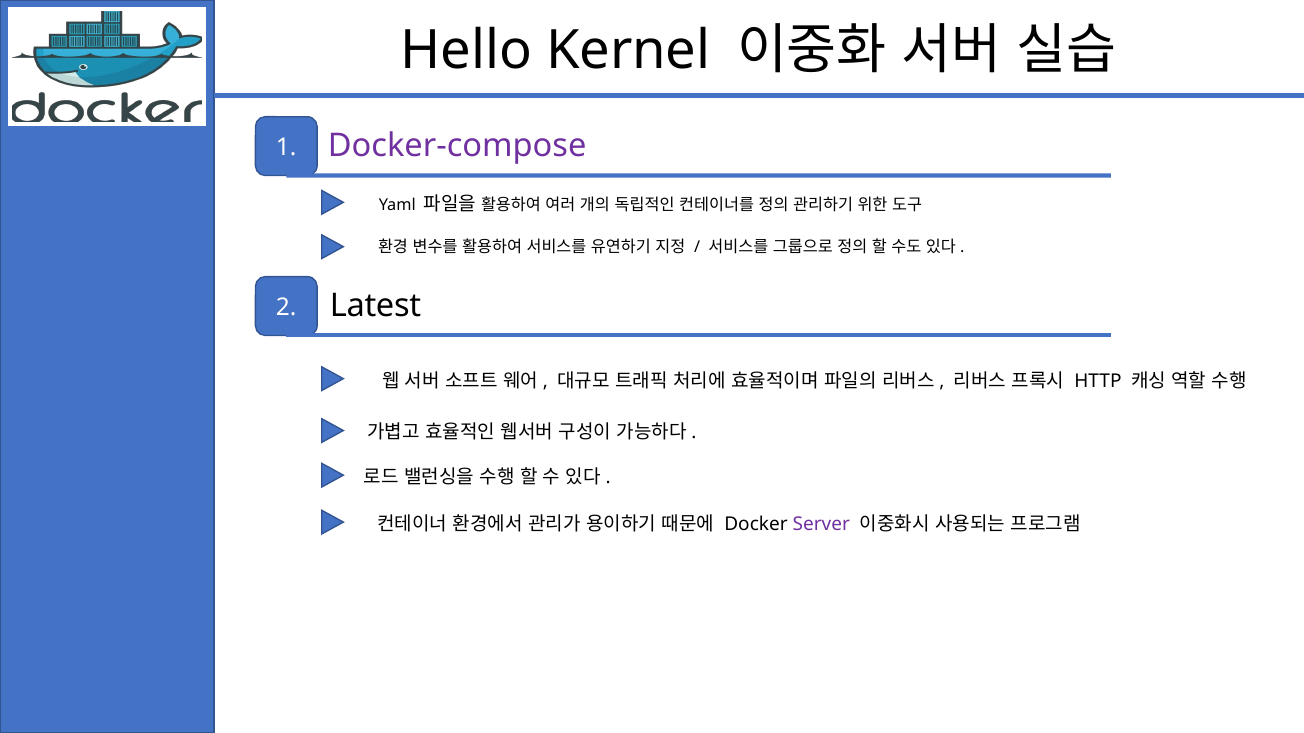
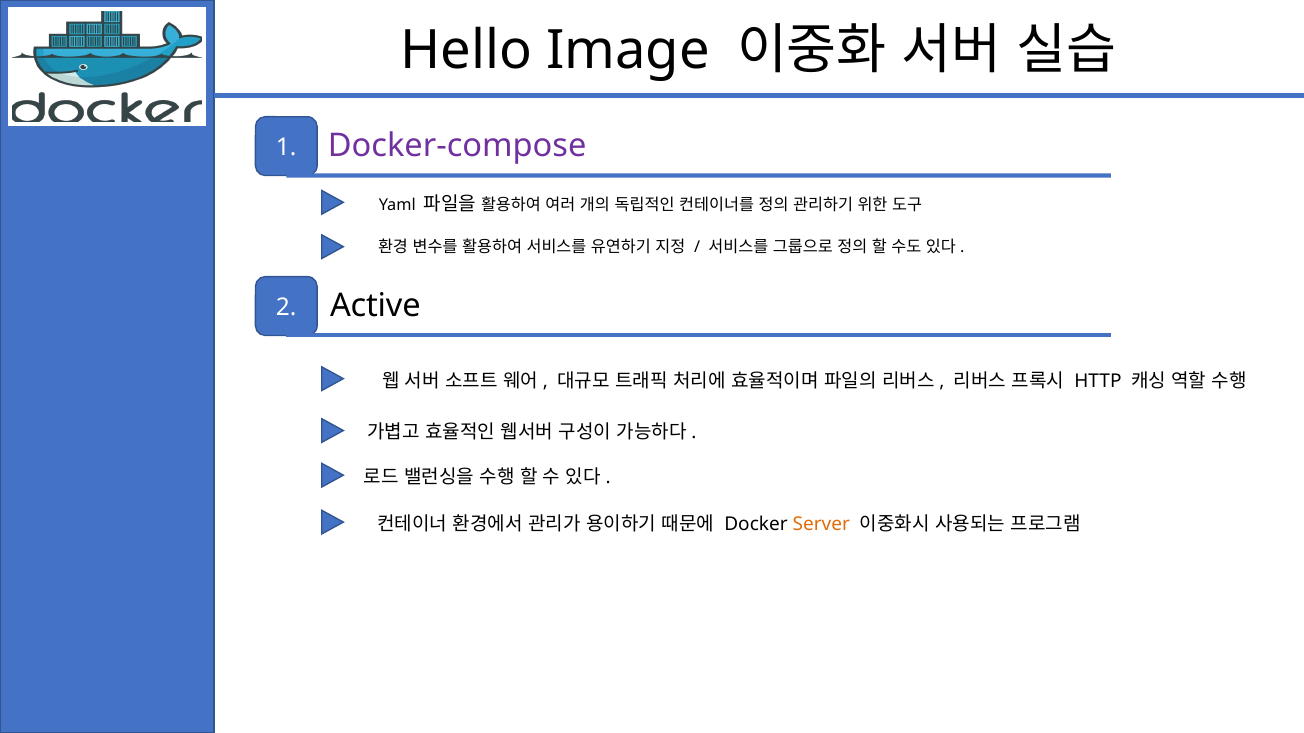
Kernel: Kernel -> Image
Latest: Latest -> Active
Server colour: purple -> orange
